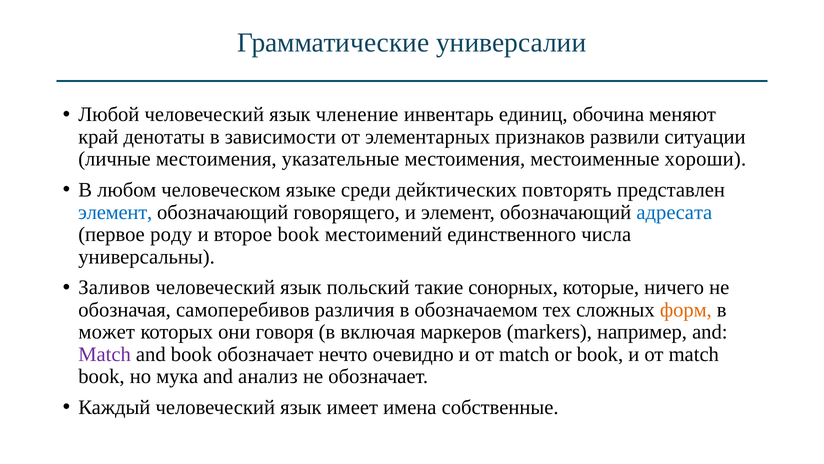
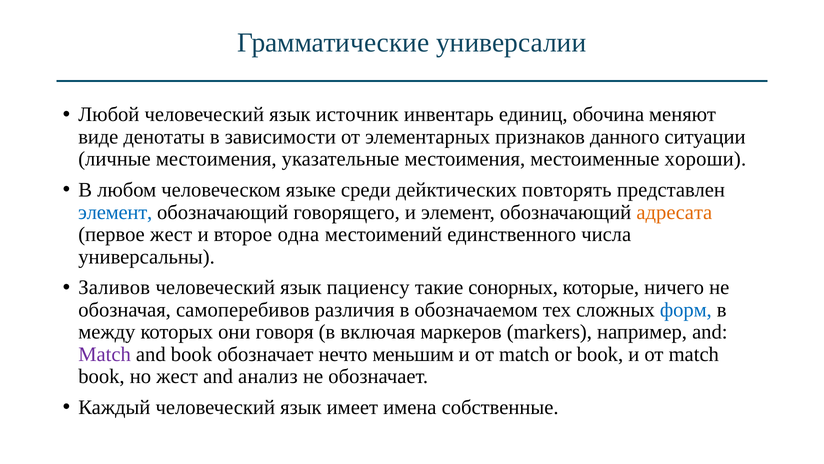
членение: членение -> источник
край: край -> виде
развили: развили -> данного
адресата colour: blue -> orange
первое роду: роду -> жест
второе book: book -> одна
польский: польский -> пациенсу
форм colour: orange -> blue
может: может -> между
очевидно: очевидно -> меньшим
но мука: мука -> жест
